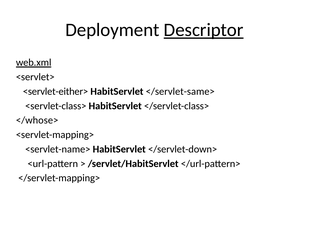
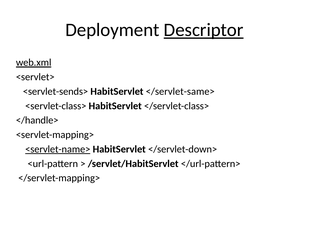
<servlet-either>: <servlet-either> -> <servlet-sends>
</whose>: </whose> -> </handle>
<servlet-name> underline: none -> present
